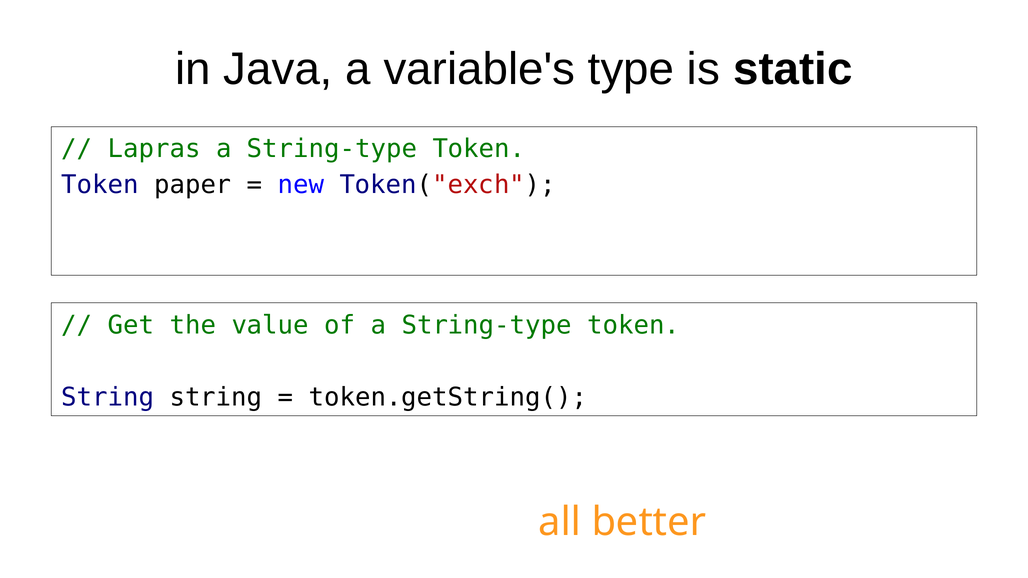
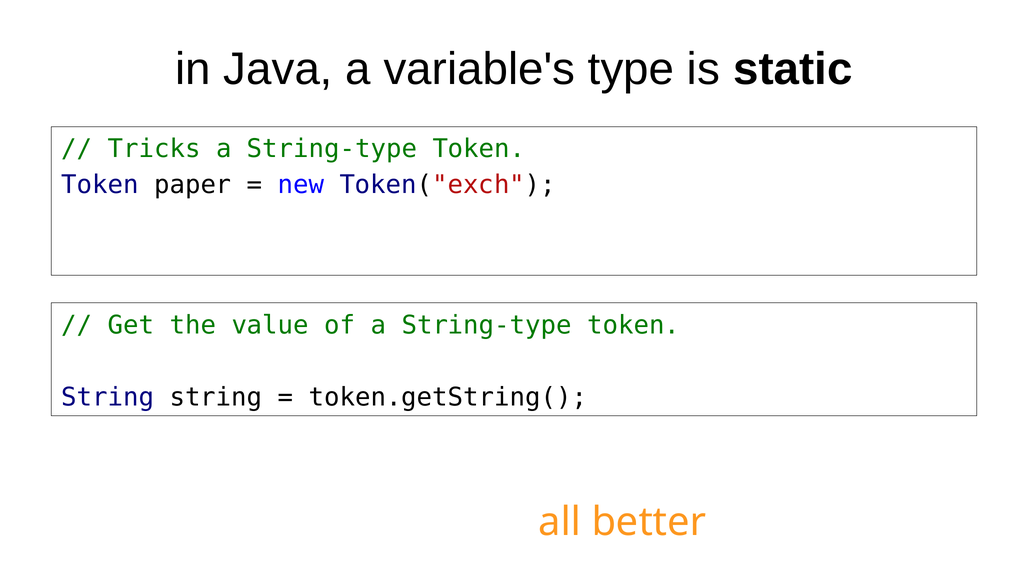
Lapras: Lapras -> Tricks
